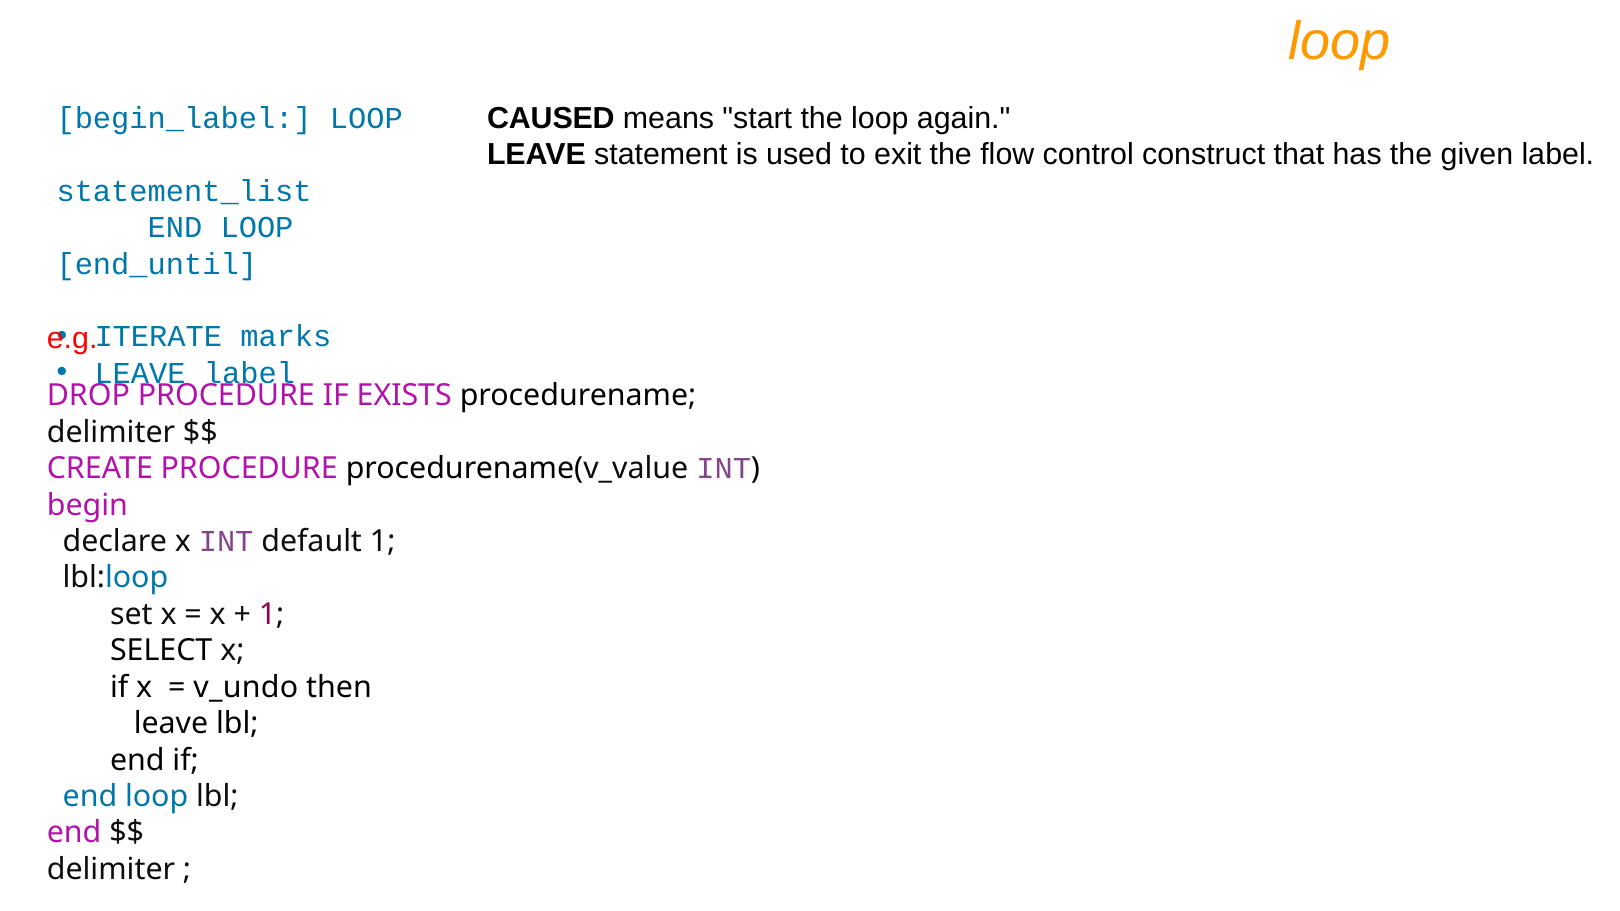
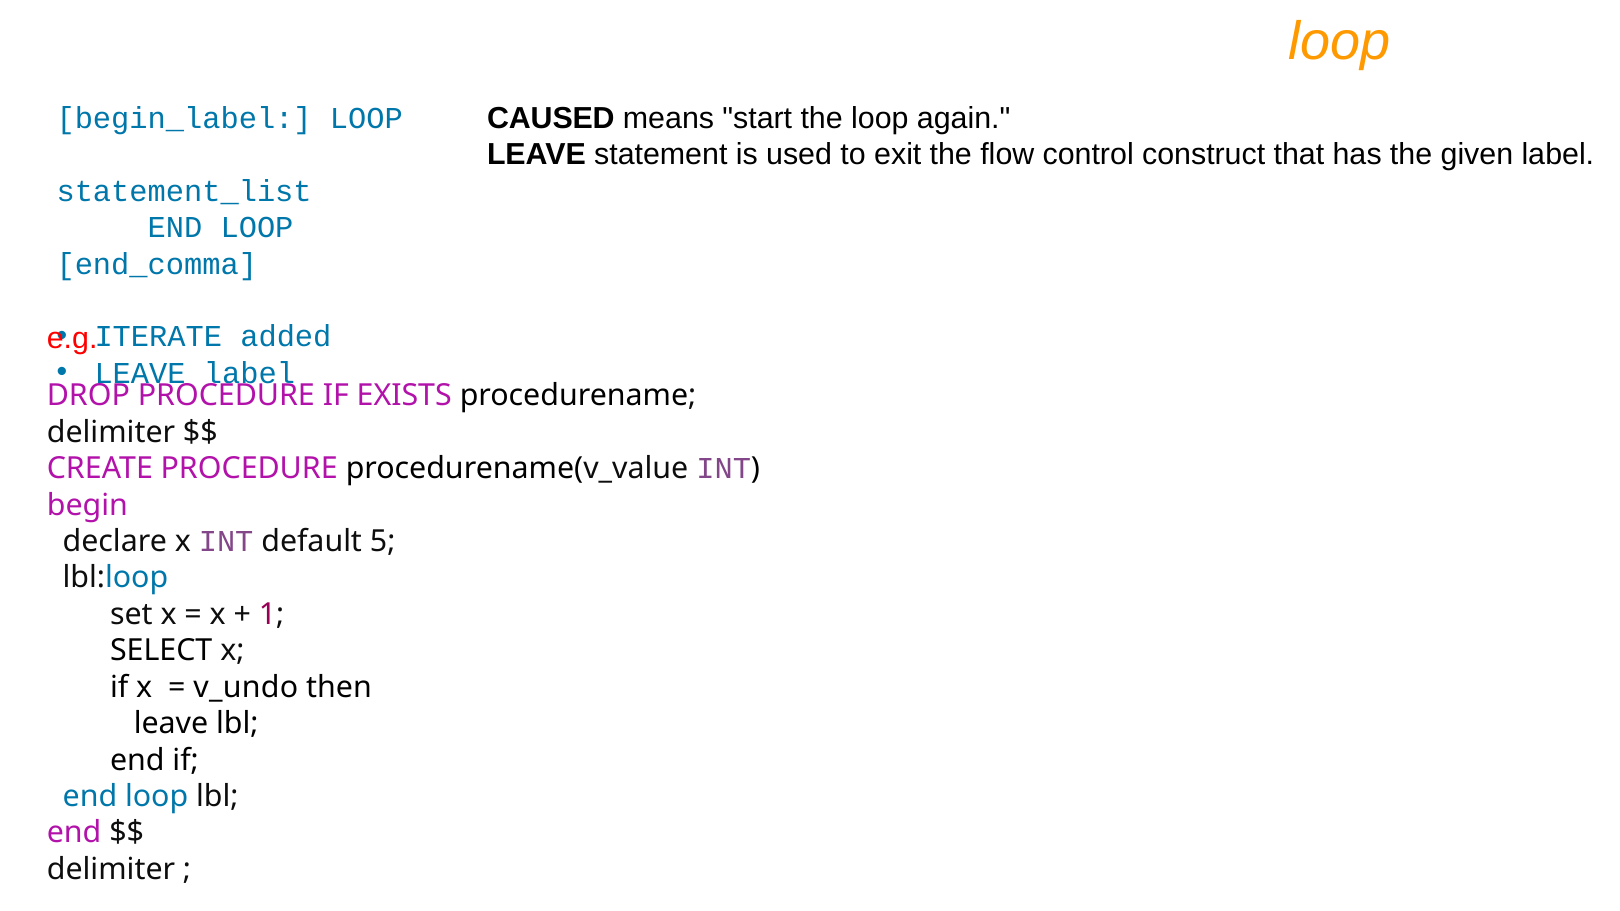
end_until: end_until -> end_comma
marks: marks -> added
default 1: 1 -> 5
